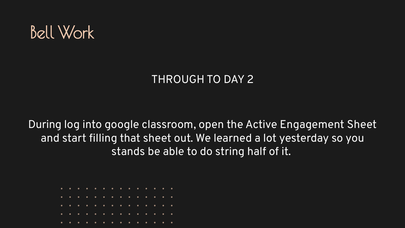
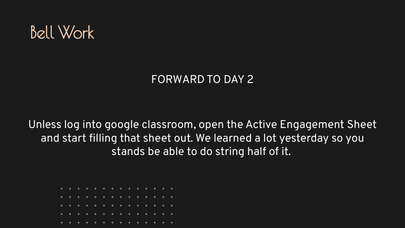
THROUGH: THROUGH -> FORWARD
During: During -> Unless
